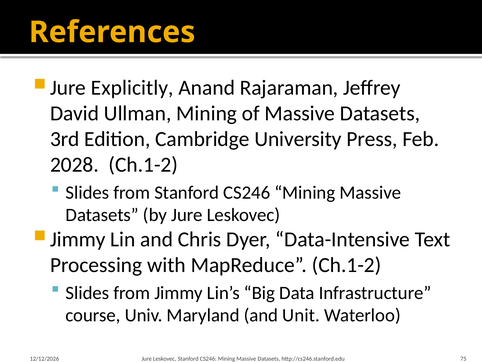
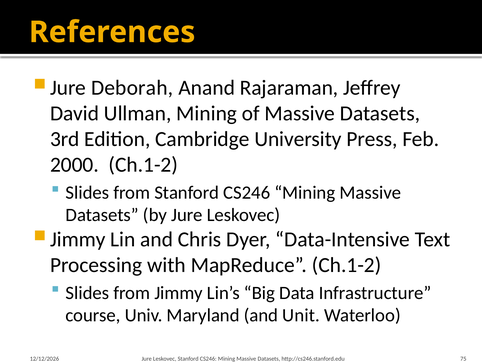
Explicitly: Explicitly -> Deborah
2028: 2028 -> 2000
